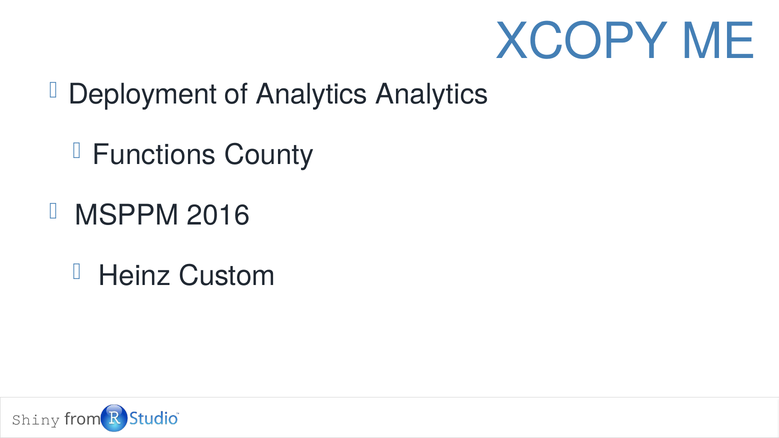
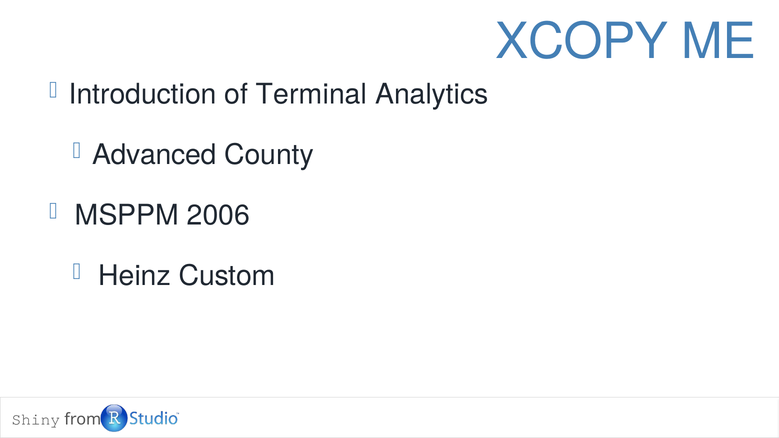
Deployment: Deployment -> Introduction
of Analytics: Analytics -> Terminal
Functions: Functions -> Advanced
2016: 2016 -> 2006
